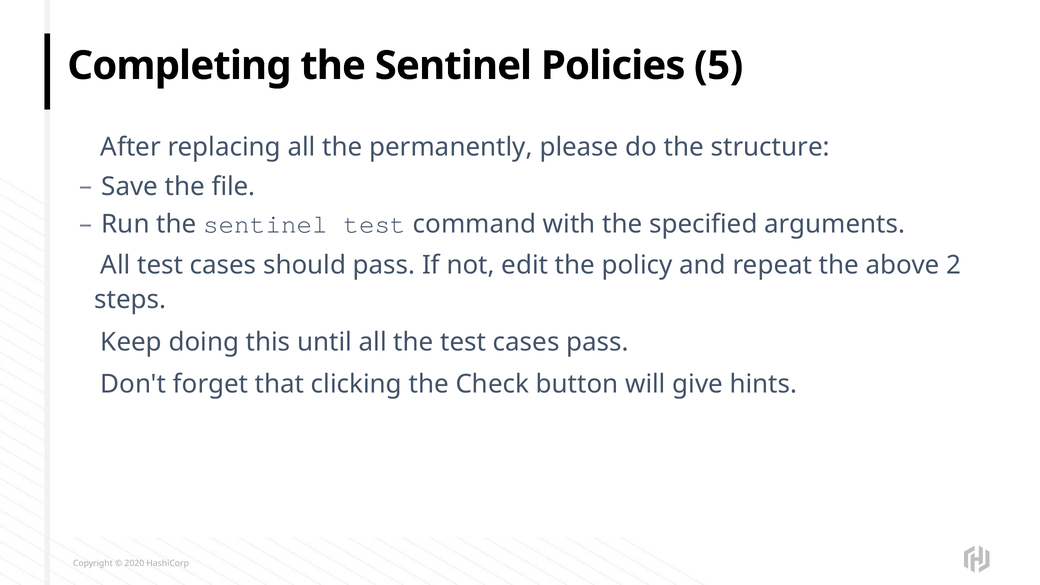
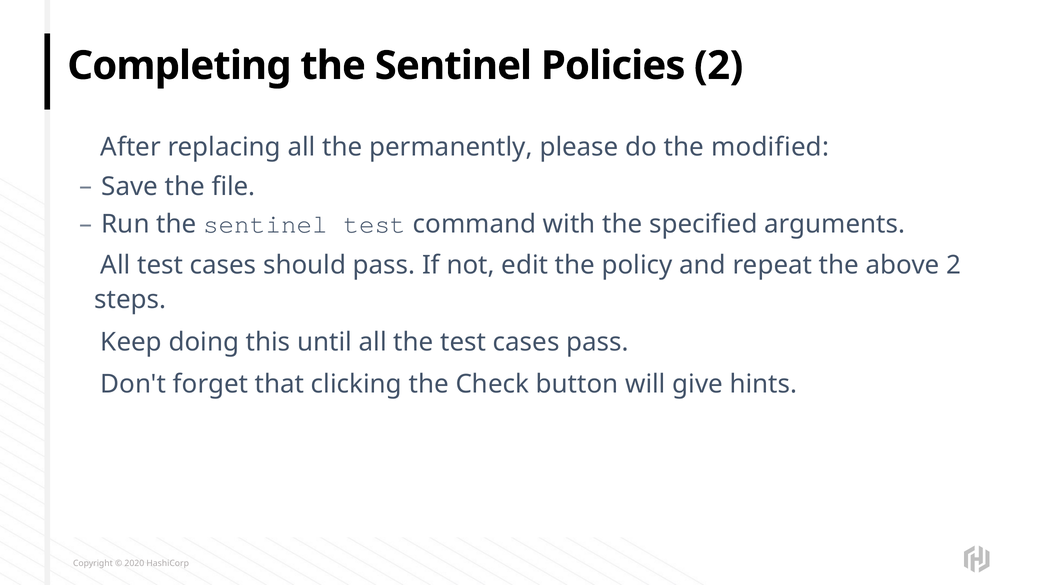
Policies 5: 5 -> 2
structure: structure -> modified
